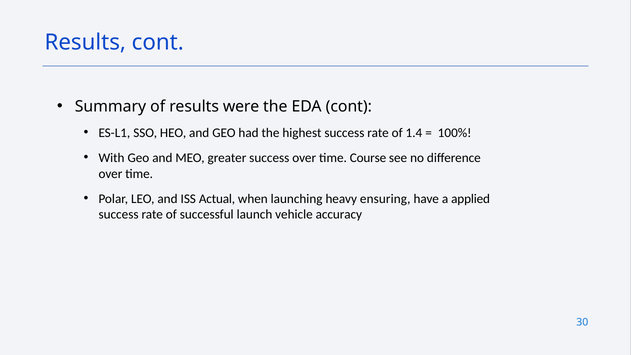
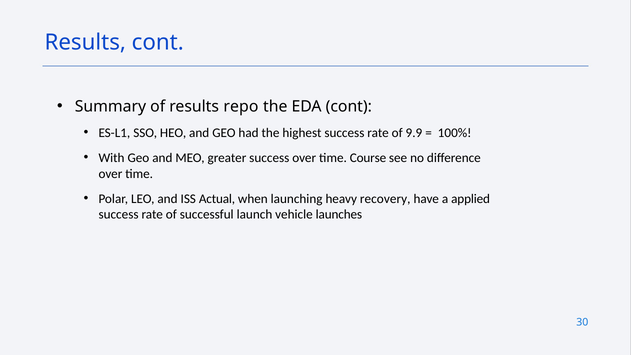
were: were -> repo
1.4: 1.4 -> 9.9
ensuring: ensuring -> recovery
accuracy: accuracy -> launches
